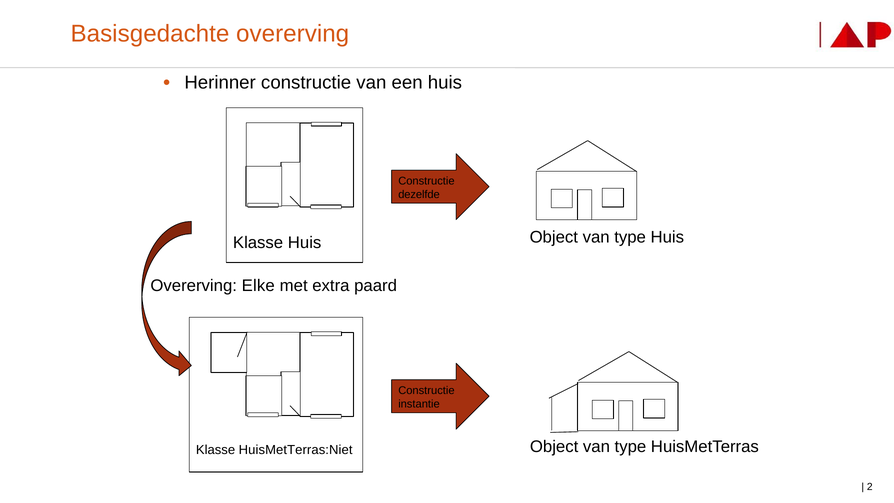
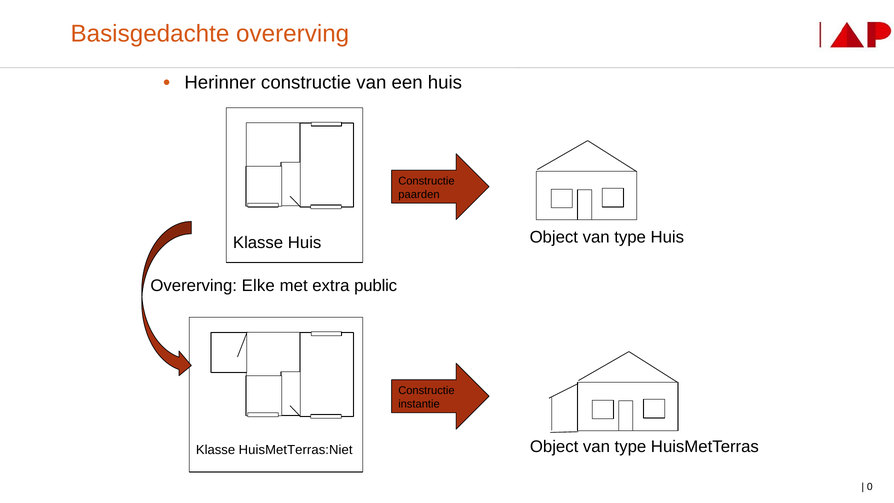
dezelfde: dezelfde -> paarden
paard: paard -> public
2: 2 -> 0
